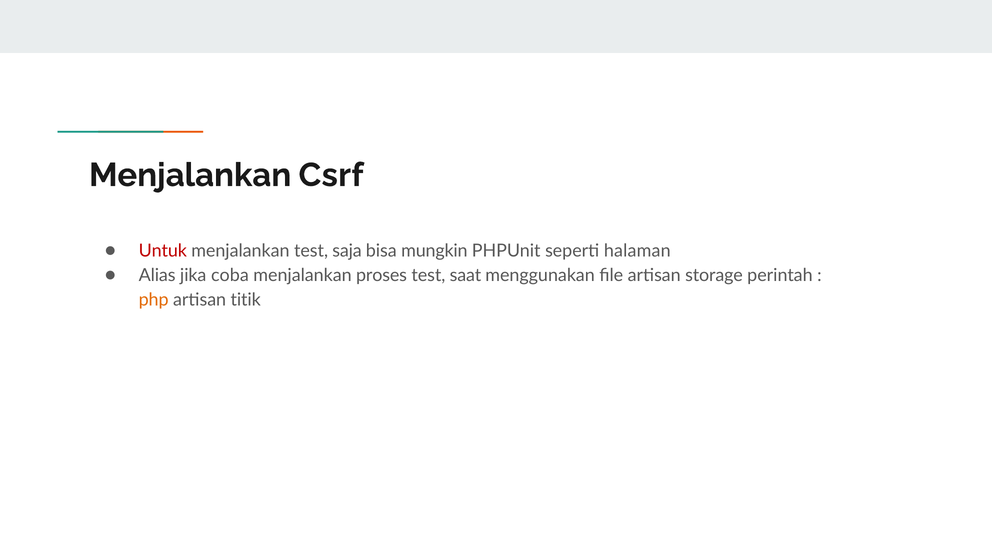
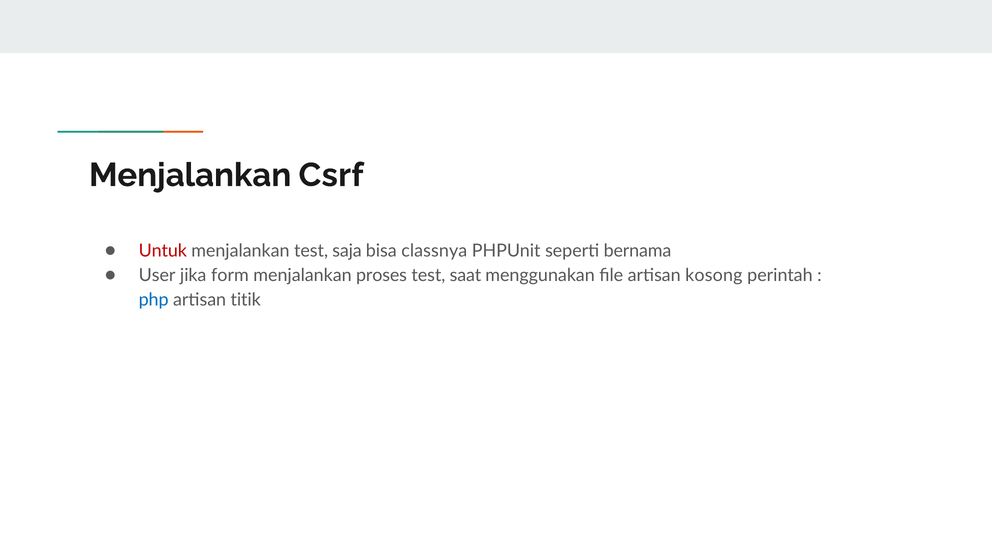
mungkin: mungkin -> classnya
halaman: halaman -> bernama
Alias: Alias -> User
coba: coba -> form
storage: storage -> kosong
php colour: orange -> blue
